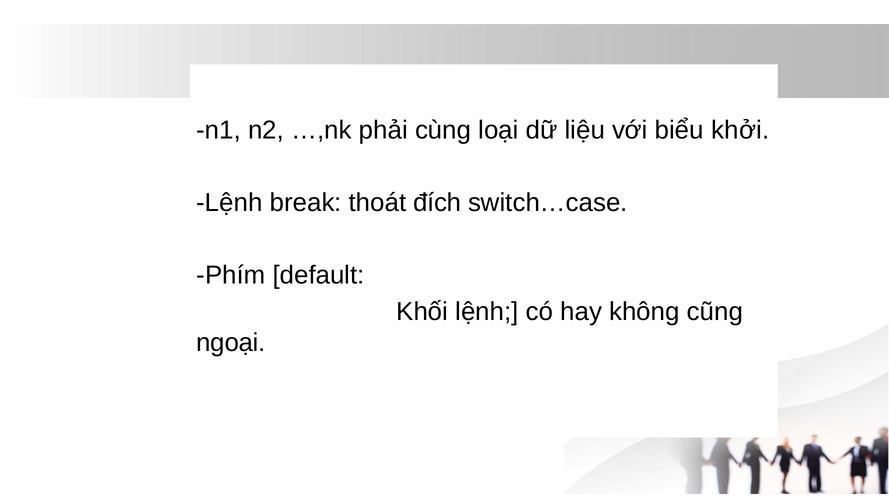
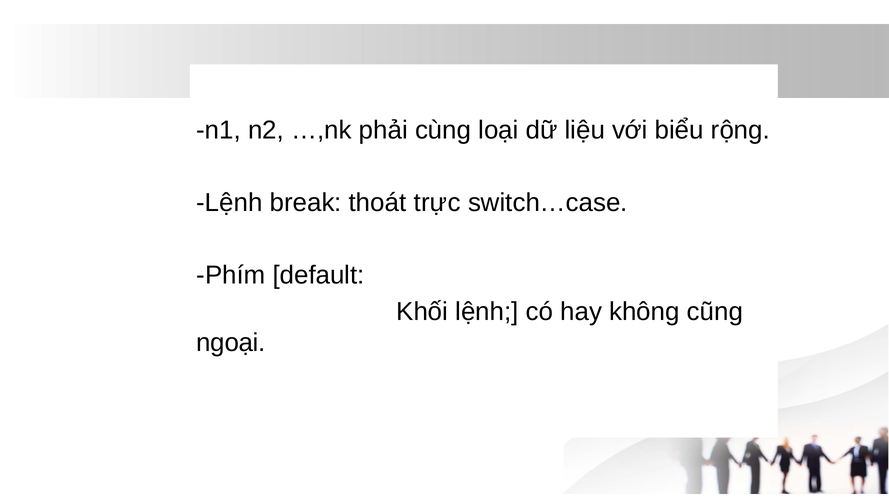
khởi: khởi -> rộng
đích: đích -> trực
